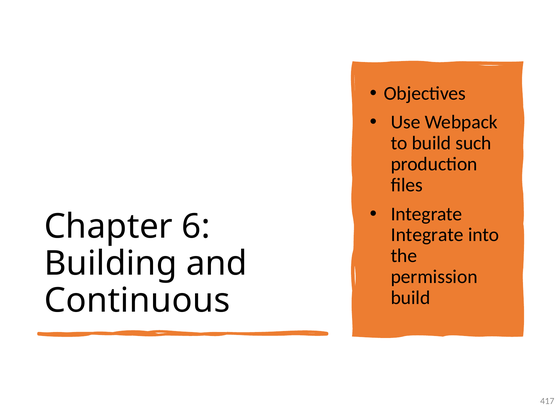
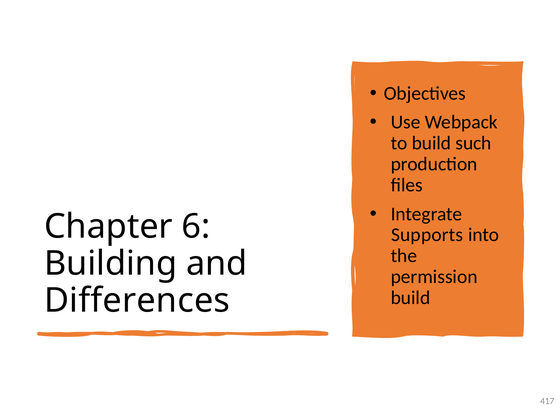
Integrate at (427, 235): Integrate -> Supports
Continuous: Continuous -> Differences
